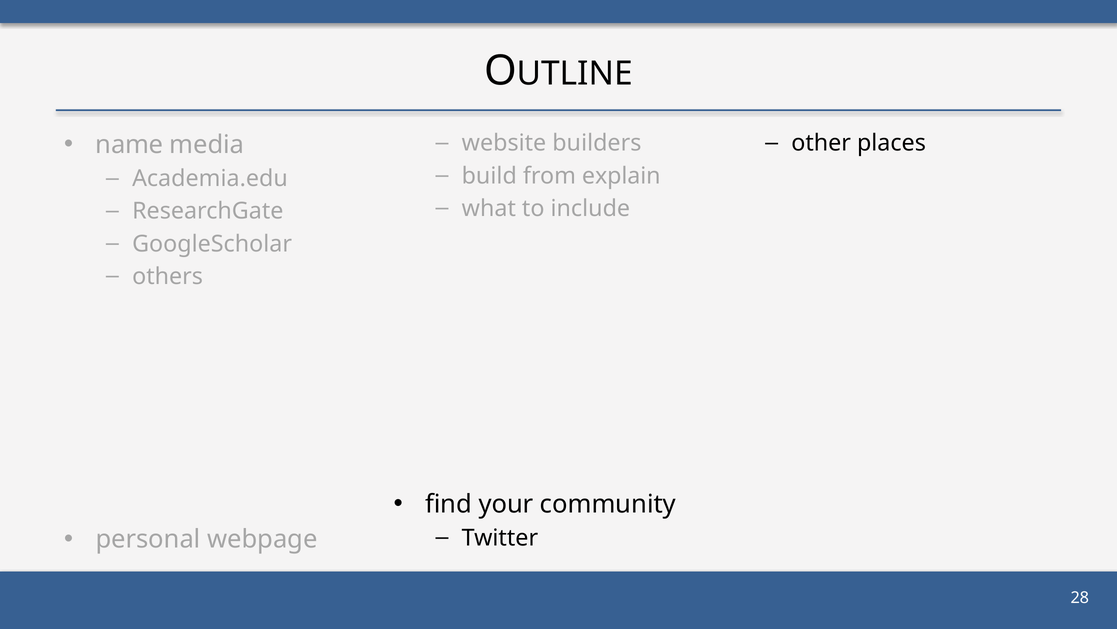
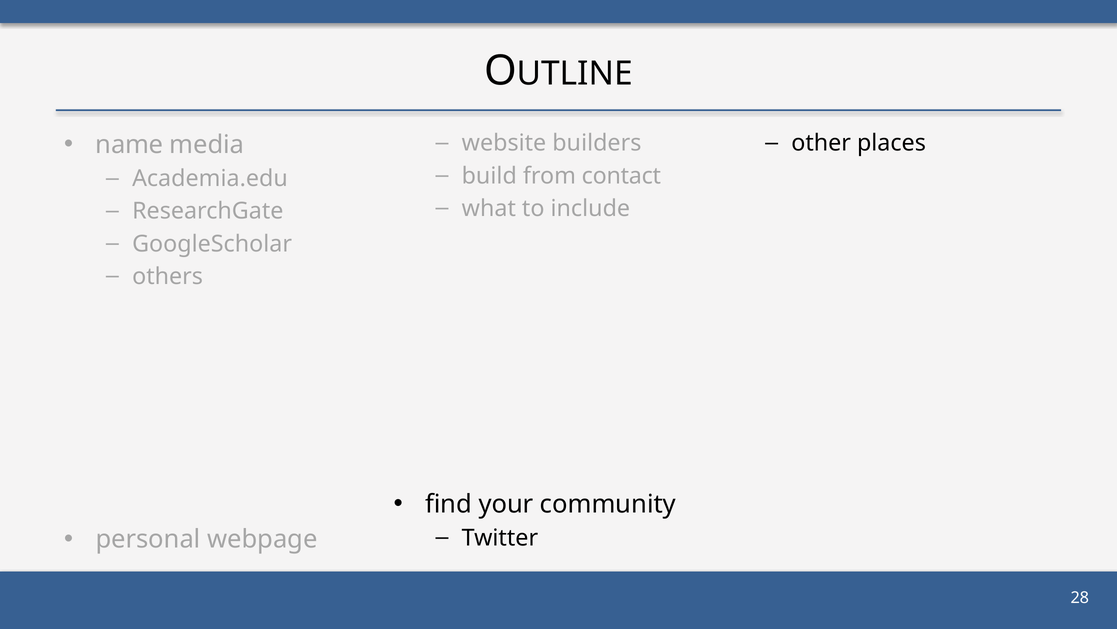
explain: explain -> contact
